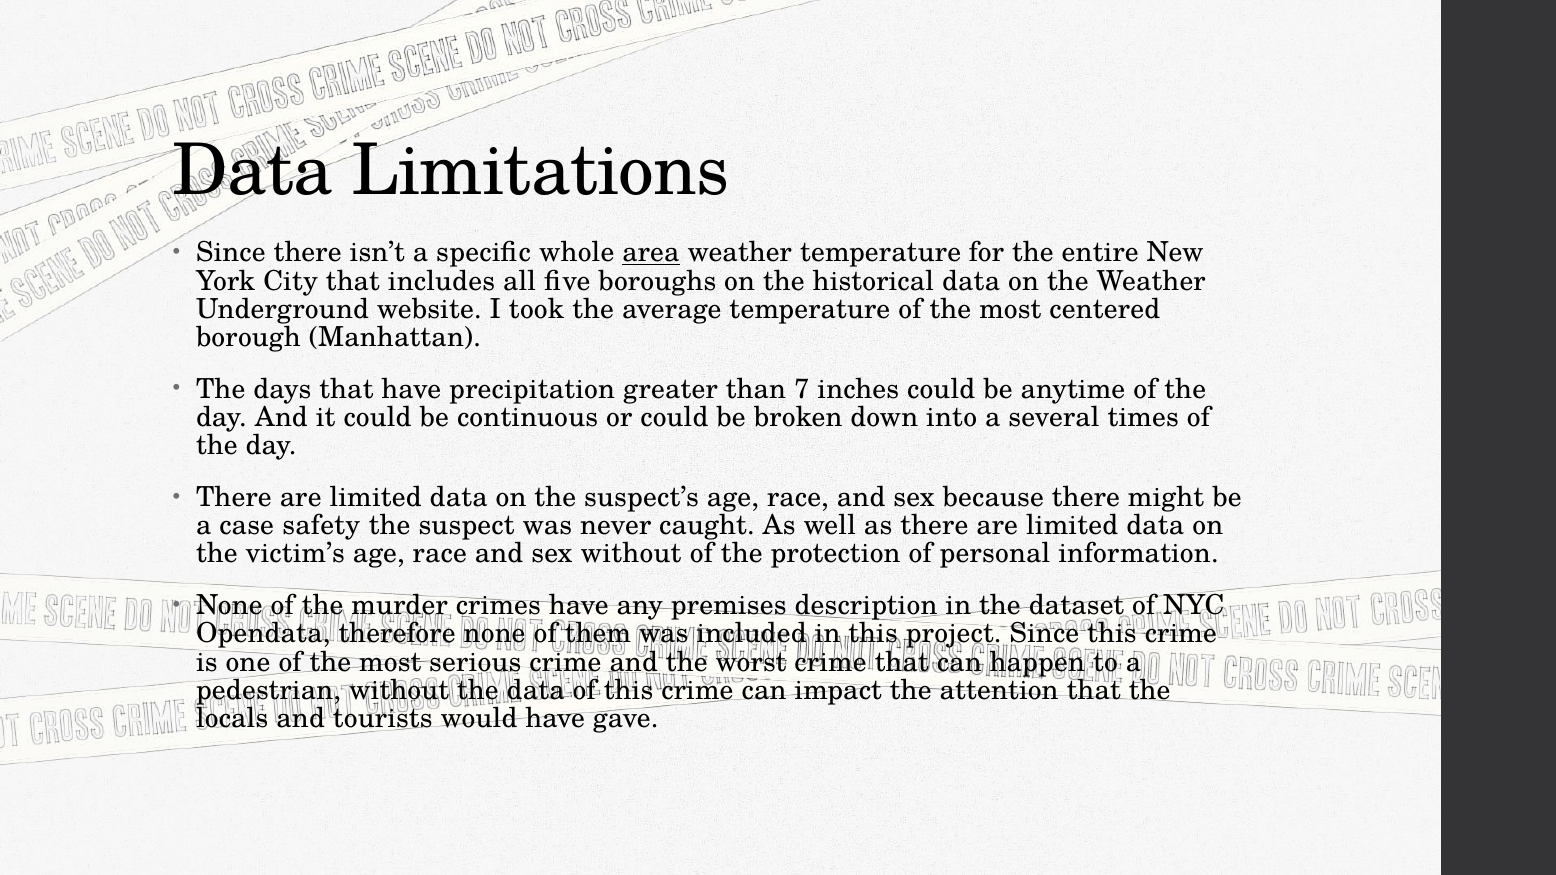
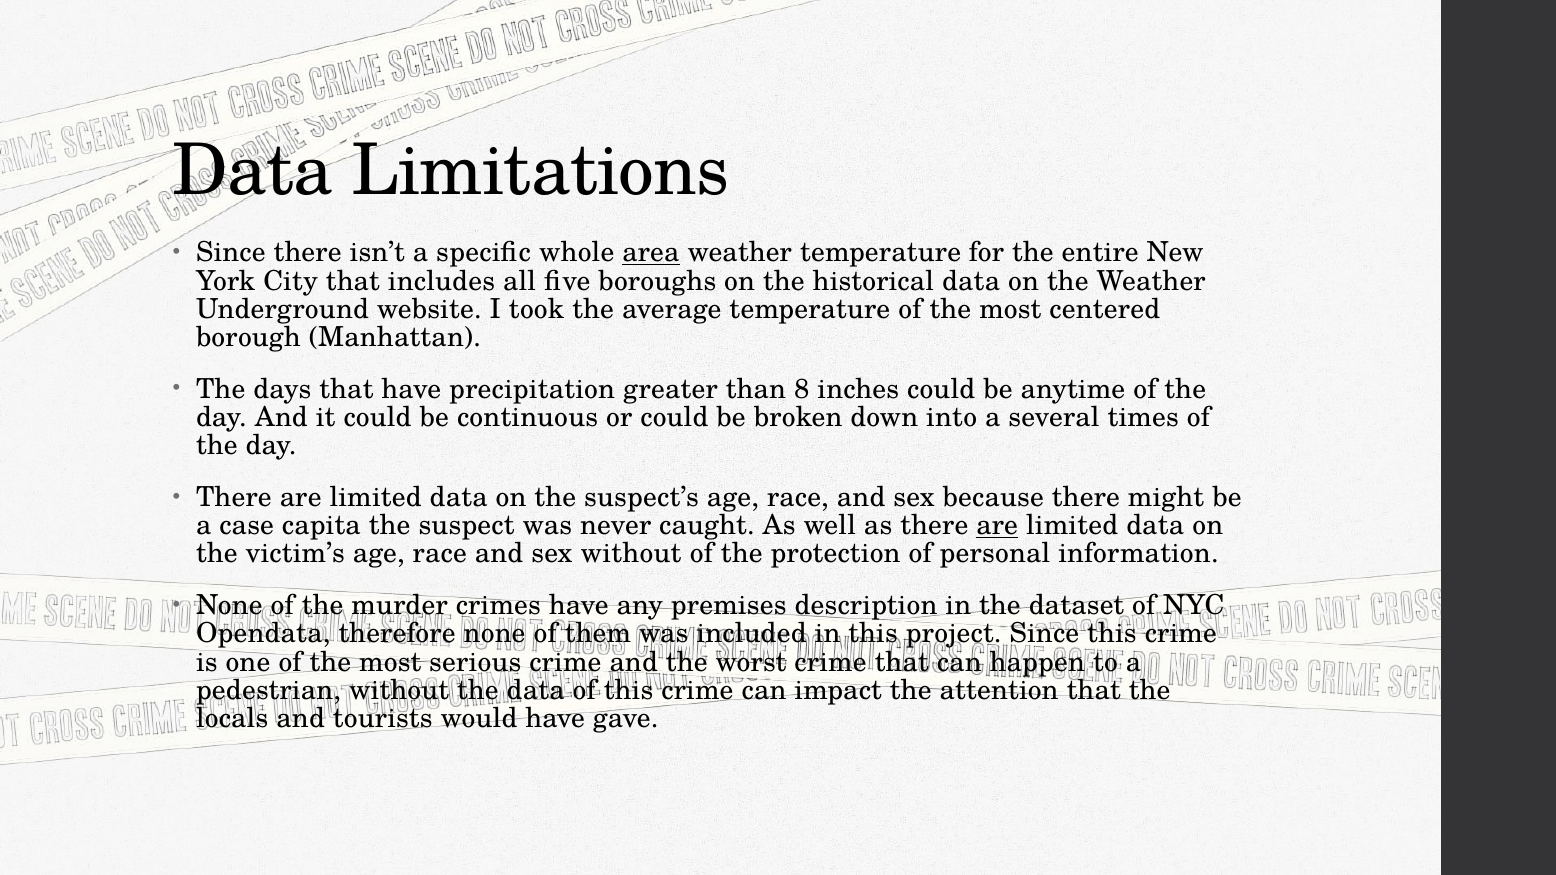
7: 7 -> 8
safety: safety -> capita
are at (997, 526) underline: none -> present
